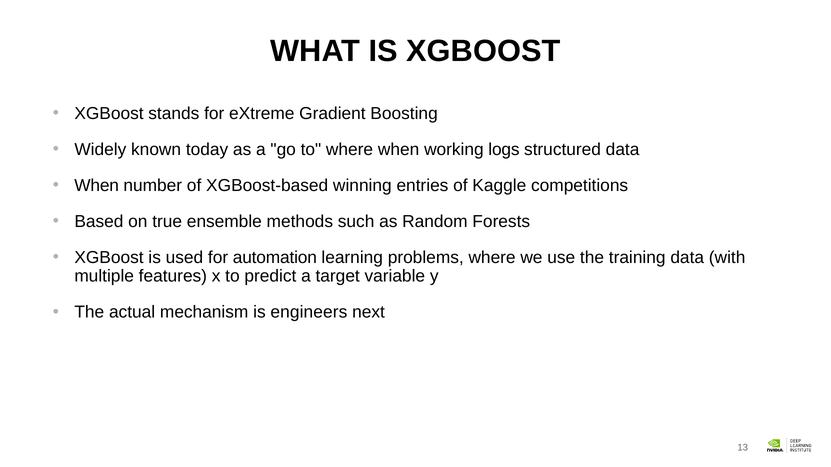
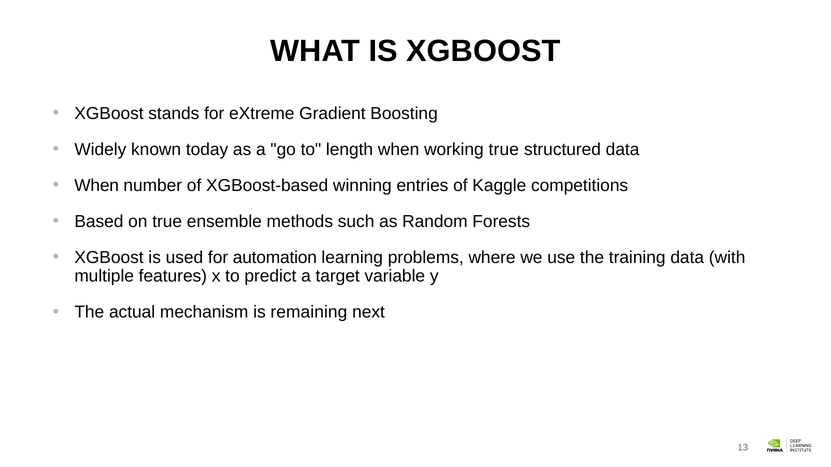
to where: where -> length
working logs: logs -> true
engineers: engineers -> remaining
